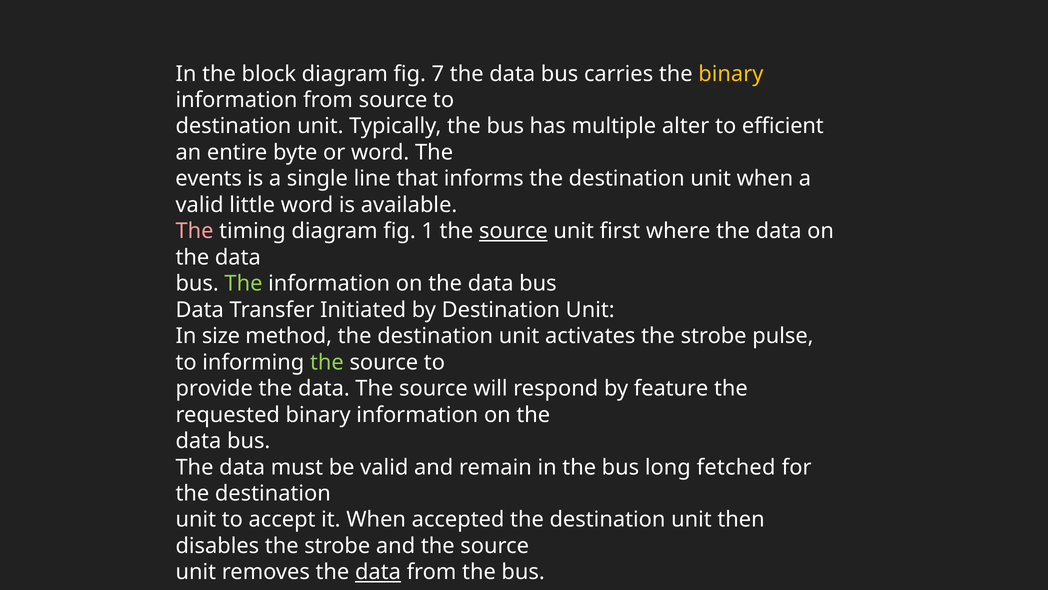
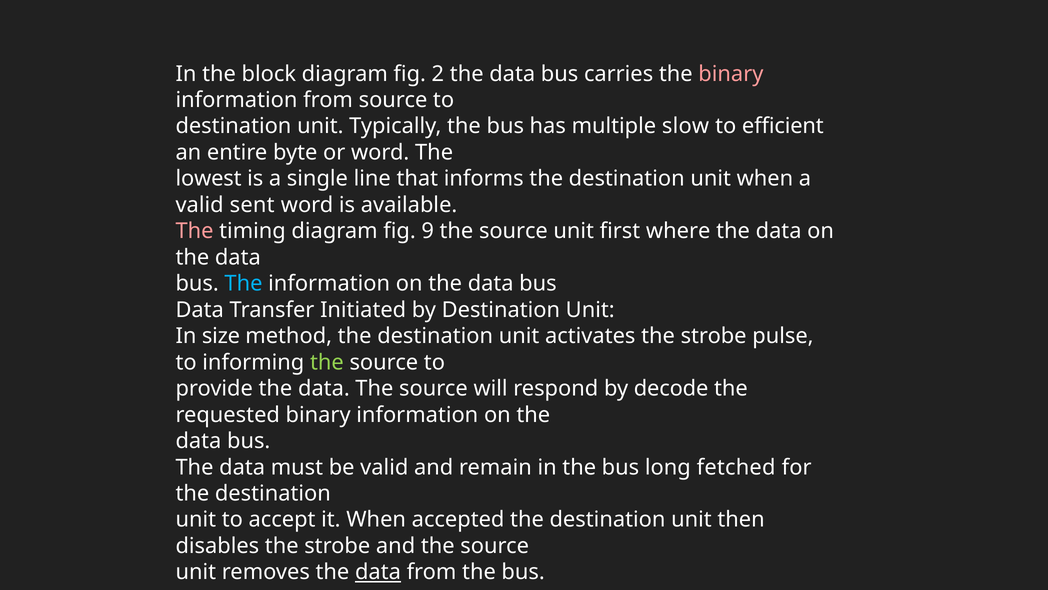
7: 7 -> 2
binary at (731, 74) colour: yellow -> pink
alter: alter -> slow
events: events -> lowest
little: little -> sent
1: 1 -> 9
source at (513, 231) underline: present -> none
The at (243, 283) colour: light green -> light blue
feature: feature -> decode
